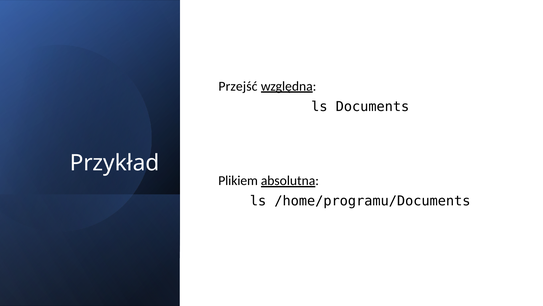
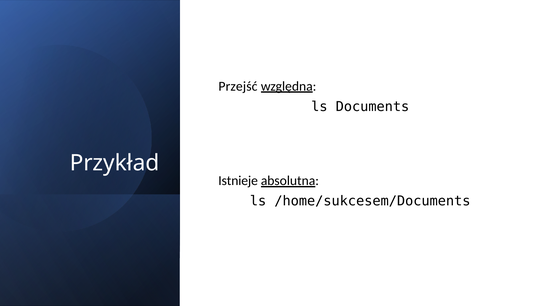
Plikiem: Plikiem -> Istnieje
/home/programu/Documents: /home/programu/Documents -> /home/sukcesem/Documents
